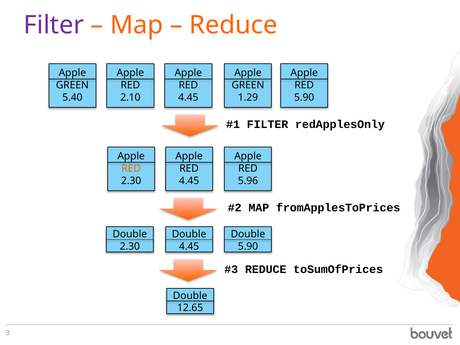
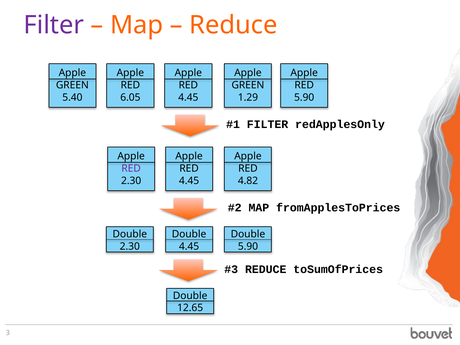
2.10: 2.10 -> 6.05
RED at (131, 168) colour: orange -> purple
5.96: 5.96 -> 4.82
